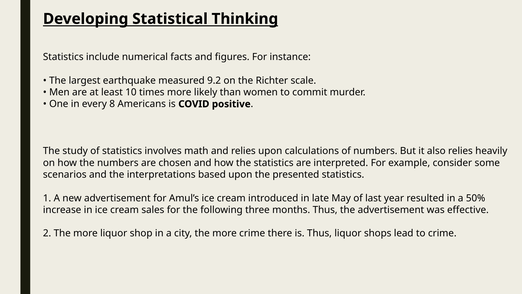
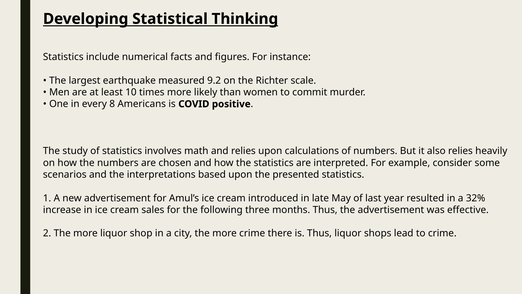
50%: 50% -> 32%
